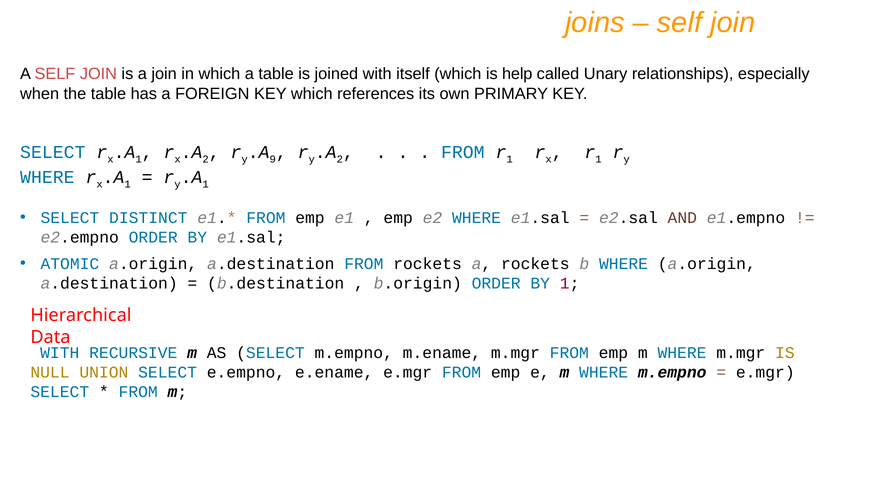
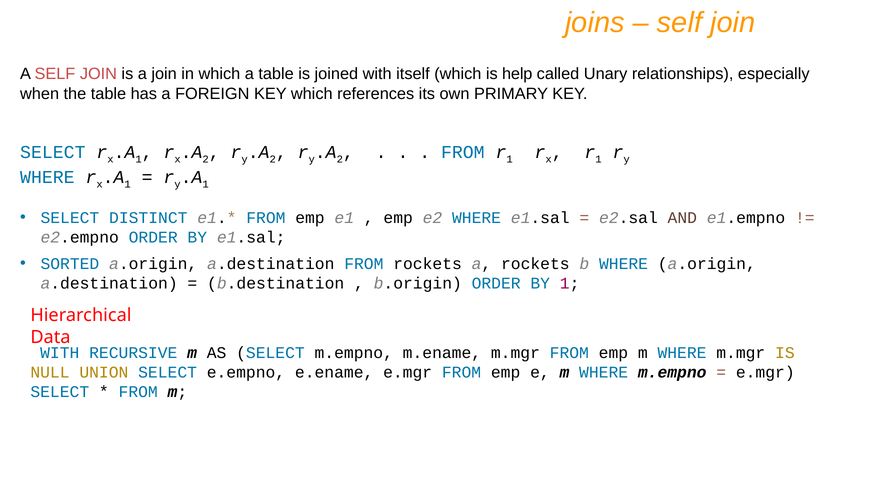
9 at (273, 159): 9 -> 2
ATOMIC: ATOMIC -> SORTED
